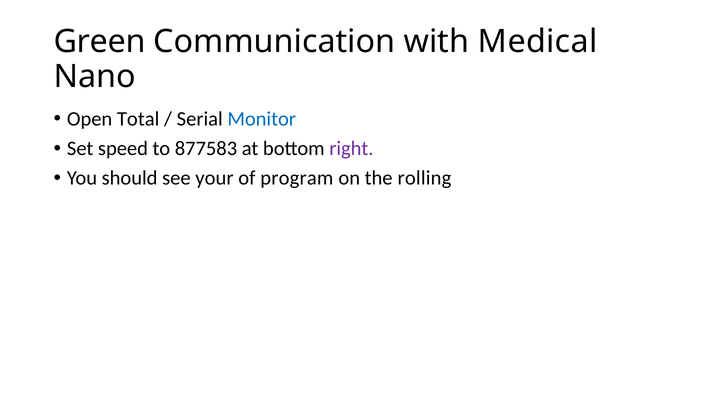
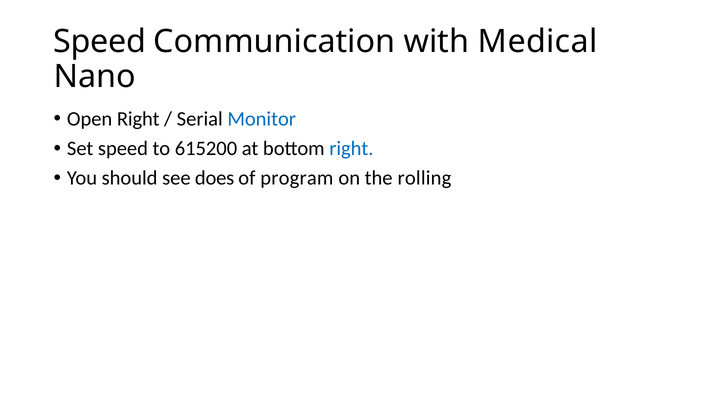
Green at (100, 42): Green -> Speed
Open Total: Total -> Right
877583: 877583 -> 615200
right at (351, 149) colour: purple -> blue
your: your -> does
